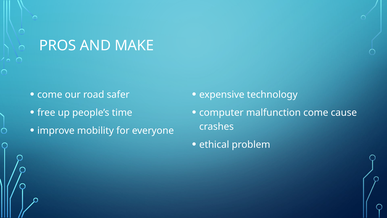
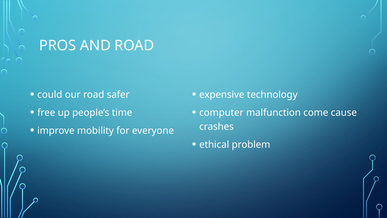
AND MAKE: MAKE -> ROAD
come at (50, 95): come -> could
